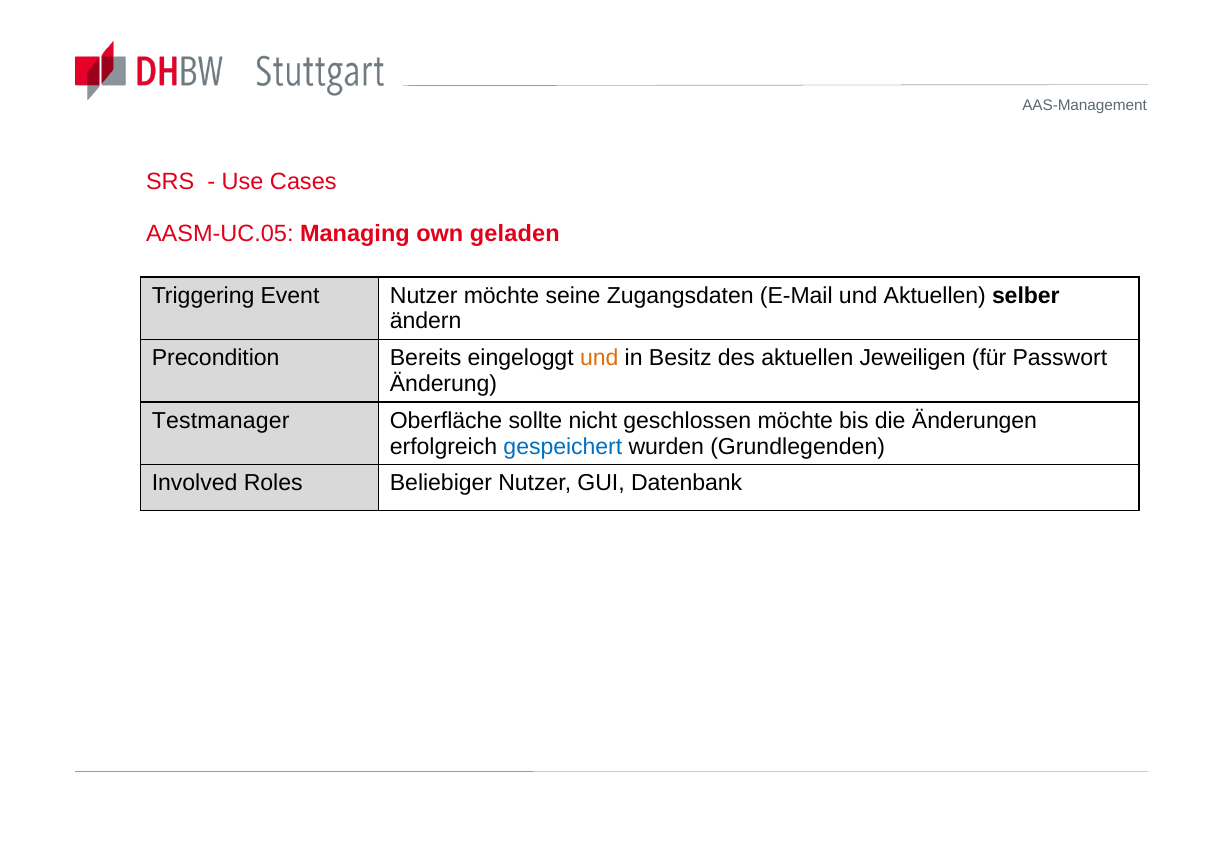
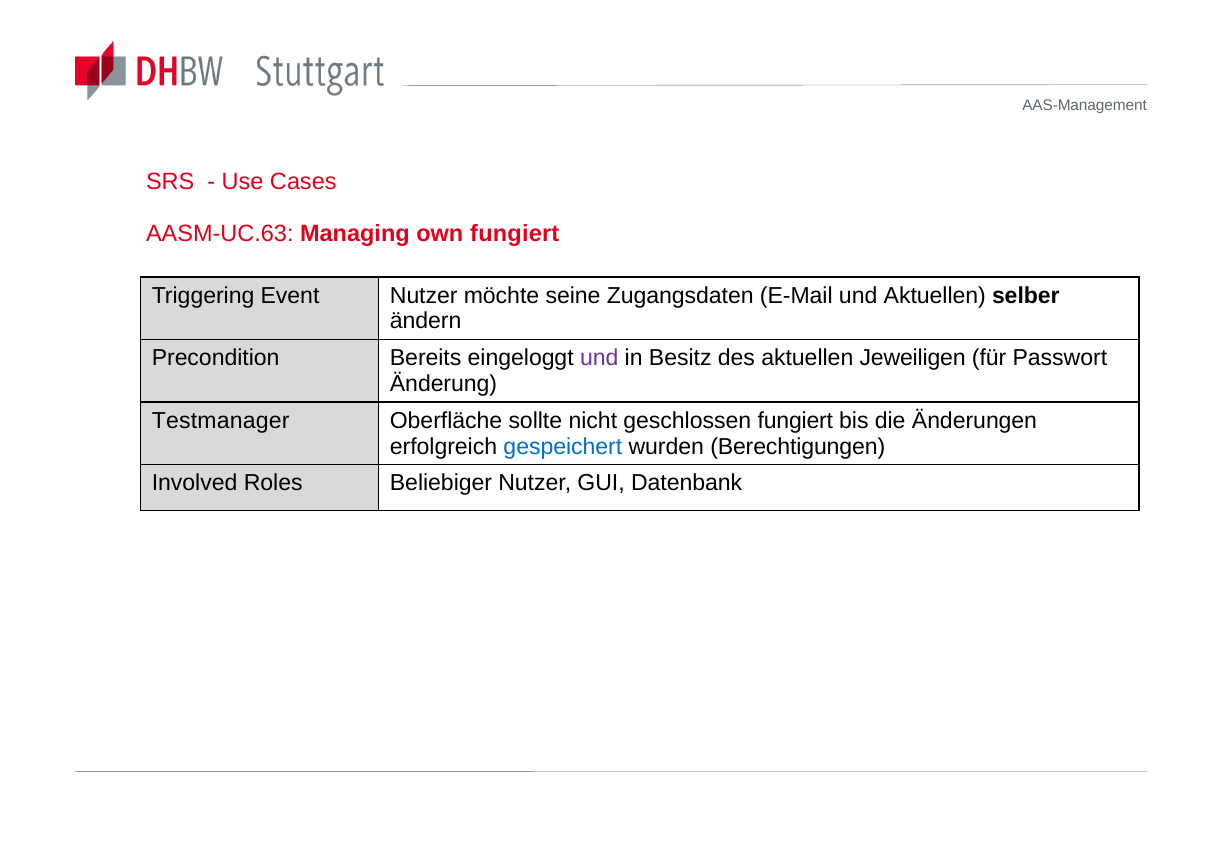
AASM-UC.05: AASM-UC.05 -> AASM-UC.63
own geladen: geladen -> fungiert
und at (599, 358) colour: orange -> purple
geschlossen möchte: möchte -> fungiert
Grundlegenden: Grundlegenden -> Berechtigungen
